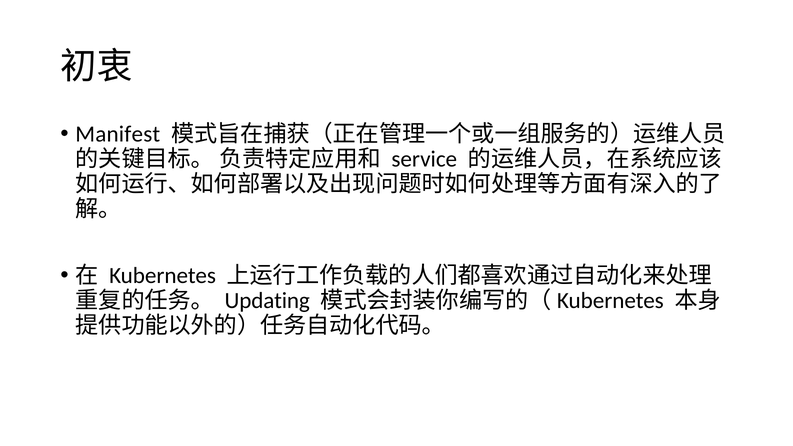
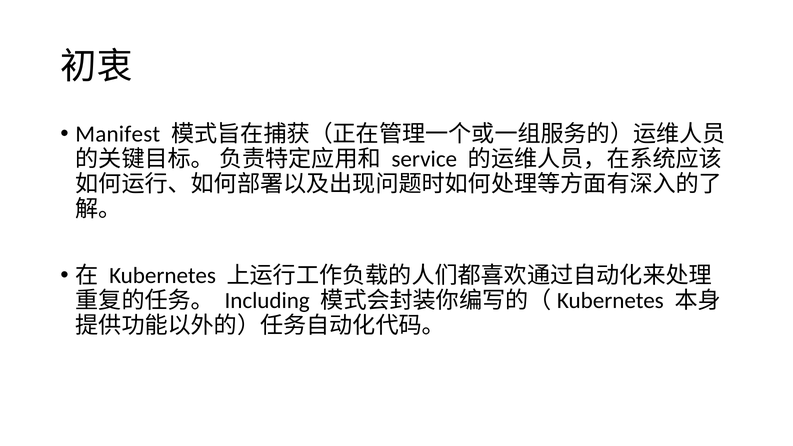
Updating: Updating -> Including
